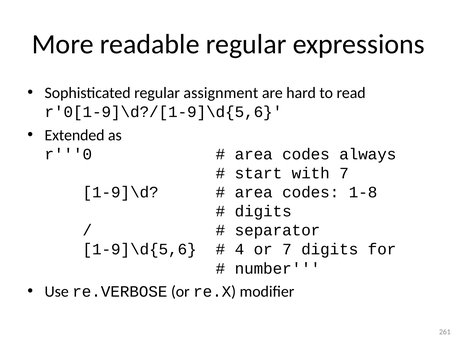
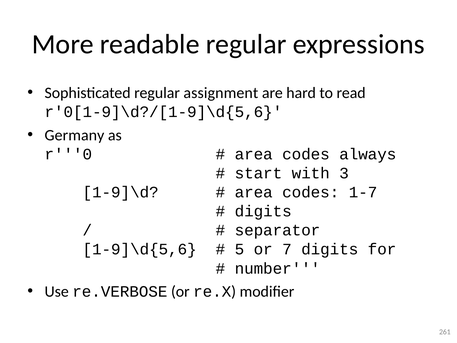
Extended: Extended -> Germany
with 7: 7 -> 3
1-8: 1-8 -> 1-7
4: 4 -> 5
